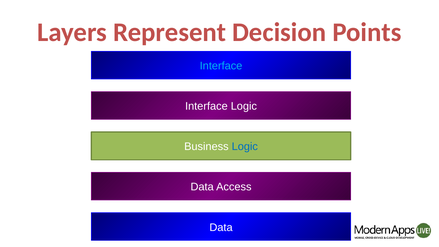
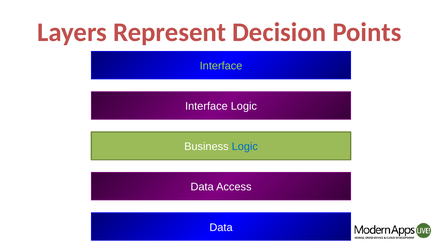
Interface at (221, 66) colour: light blue -> light green
